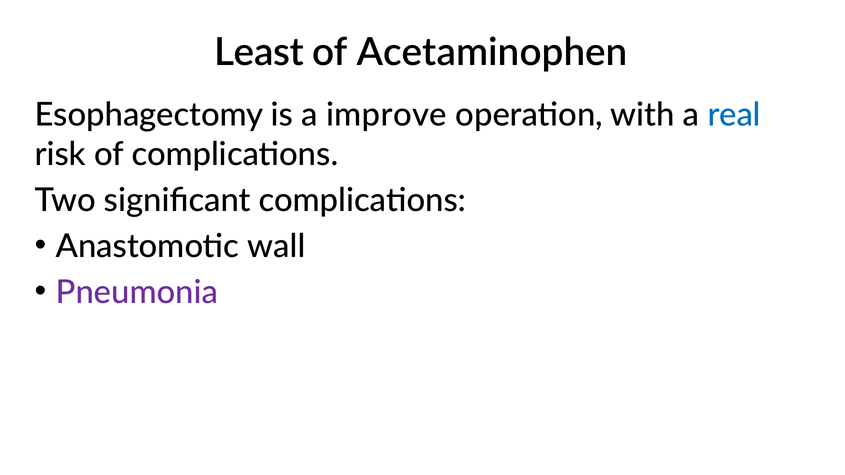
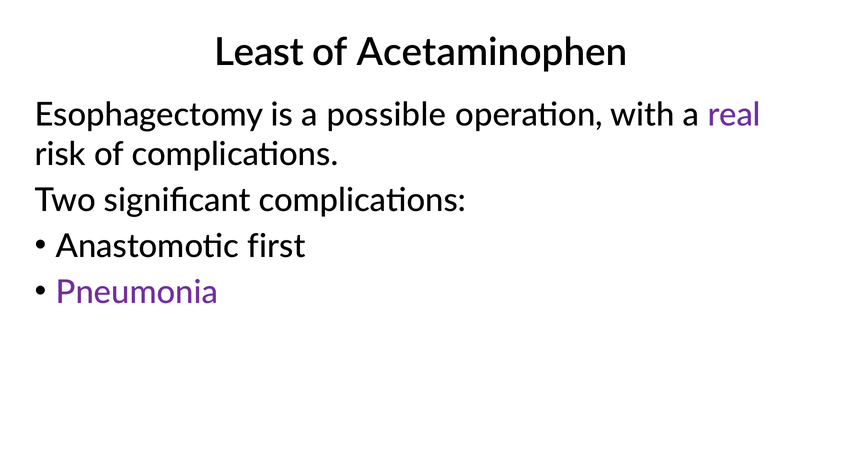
improve: improve -> possible
real colour: blue -> purple
wall: wall -> first
